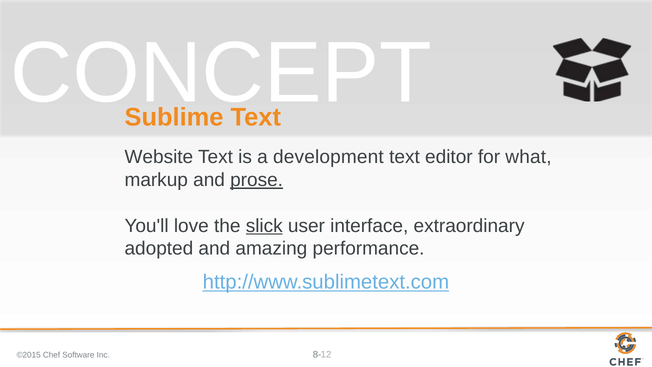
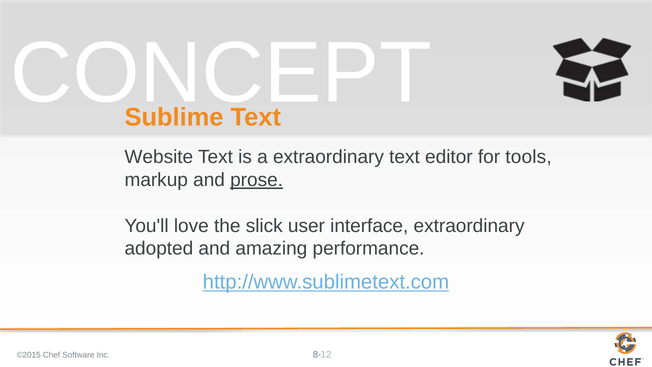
a development: development -> extraordinary
what: what -> tools
slick underline: present -> none
